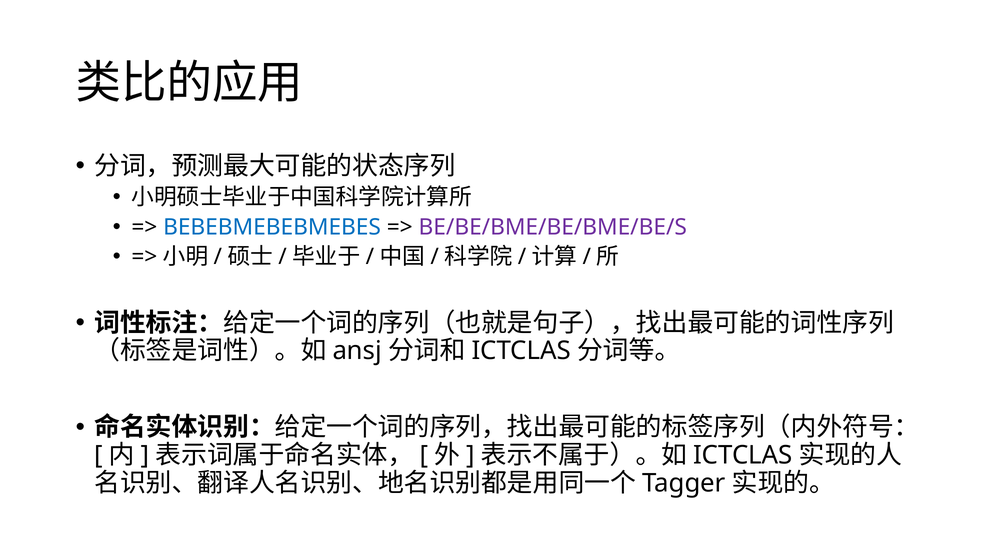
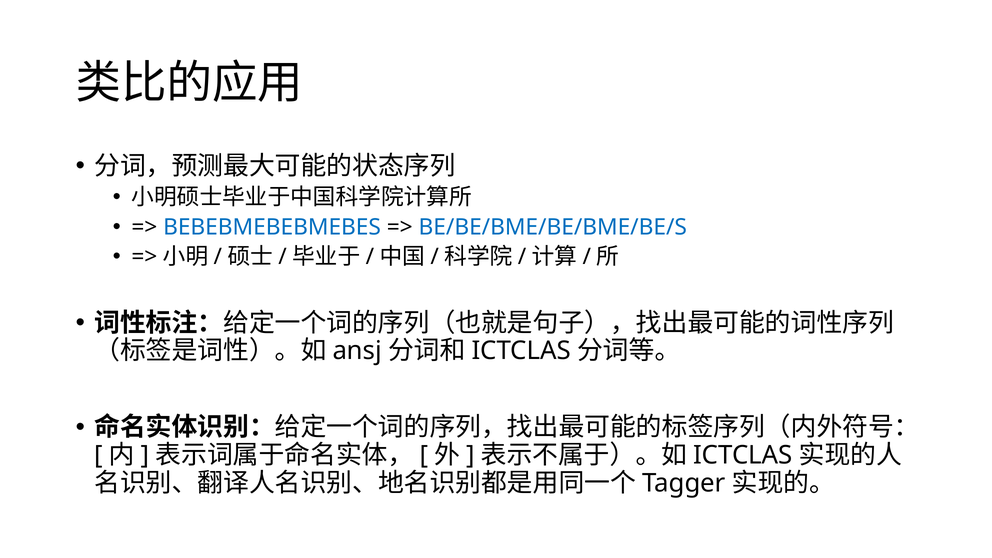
BE/BE/BME/BE/BME/BE/S colour: purple -> blue
